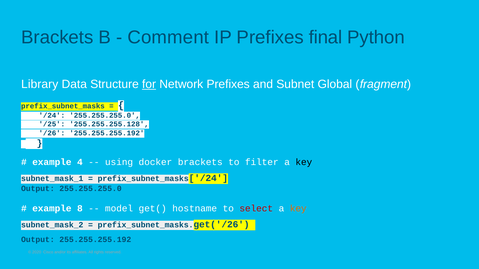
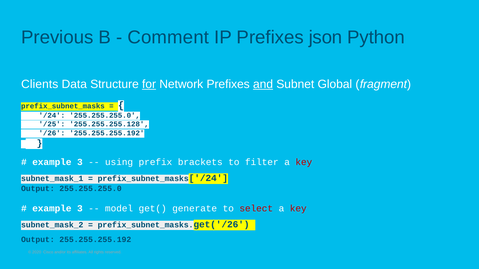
Brackets at (57, 38): Brackets -> Previous
final: final -> json
Library: Library -> Clients
and underline: none -> present
4 at (80, 162): 4 -> 3
docker: docker -> prefix
key at (304, 162) colour: black -> red
8 at (80, 209): 8 -> 3
hostname: hostname -> generate
key at (298, 209) colour: orange -> red
